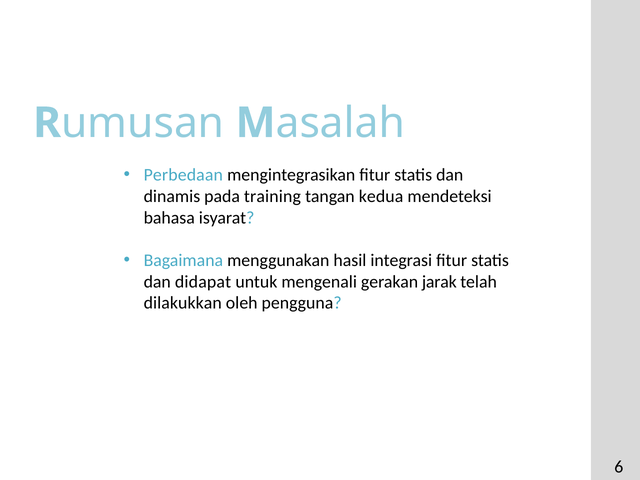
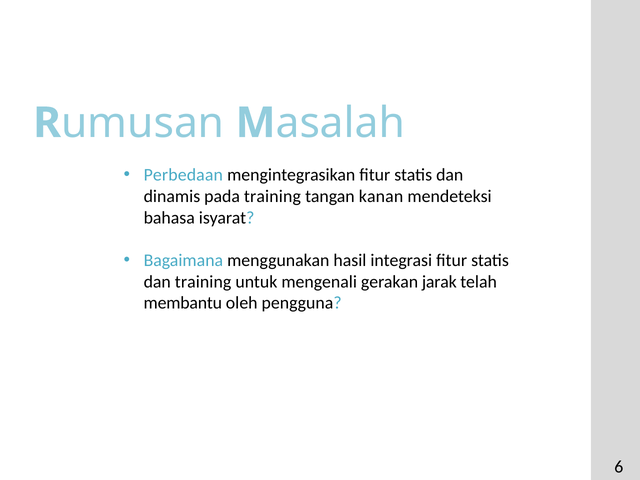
kedua: kedua -> kanan
dan didapat: didapat -> training
dilakukkan: dilakukkan -> membantu
